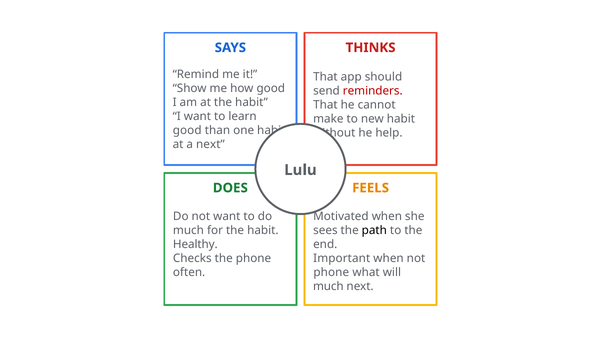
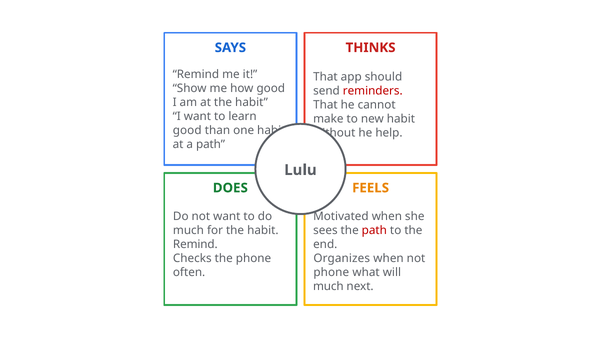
a next: next -> path
path at (374, 230) colour: black -> red
Healthy at (195, 244): Healthy -> Remind
Important: Important -> Organizes
